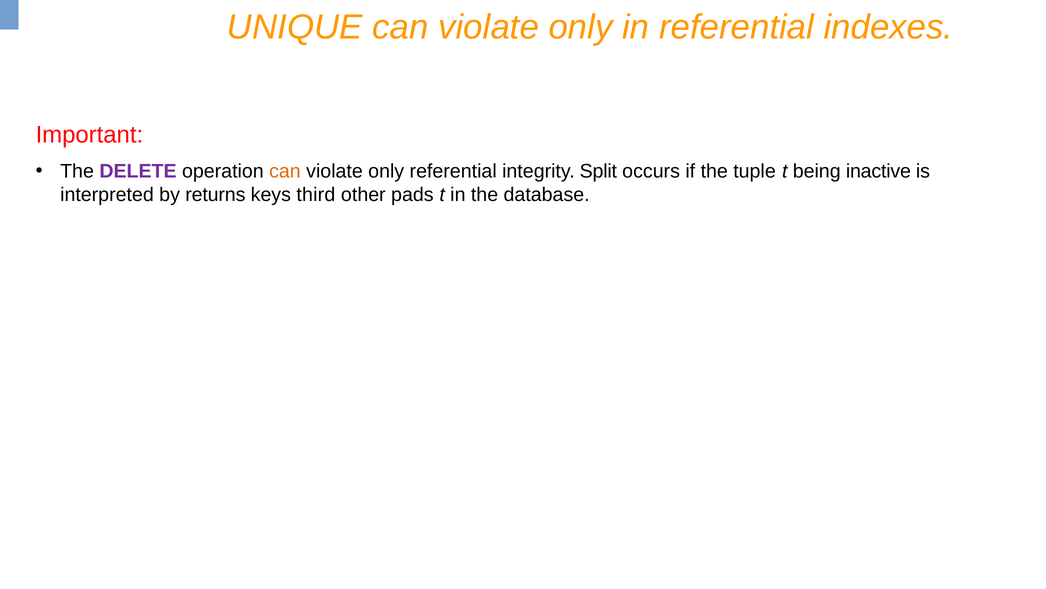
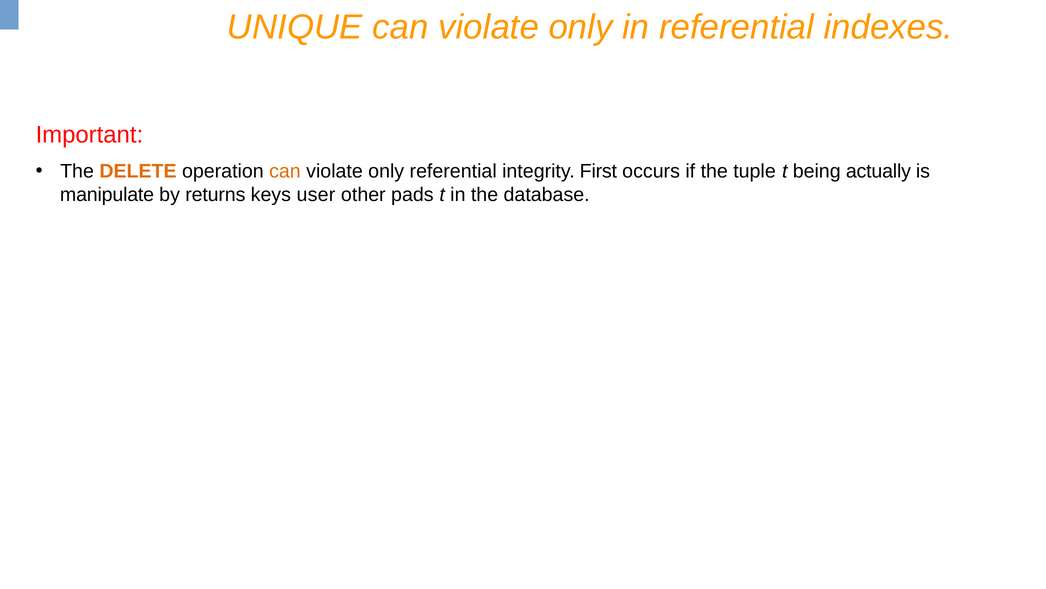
DELETE colour: purple -> orange
Split: Split -> First
inactive: inactive -> actually
interpreted: interpreted -> manipulate
third: third -> user
